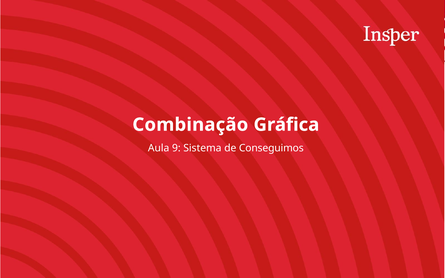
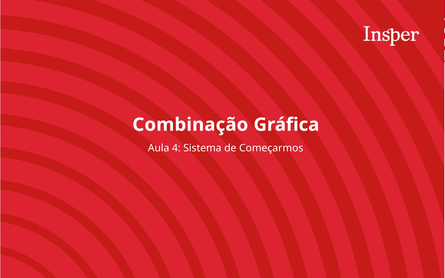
9: 9 -> 4
Conseguimos: Conseguimos -> Começarmos
